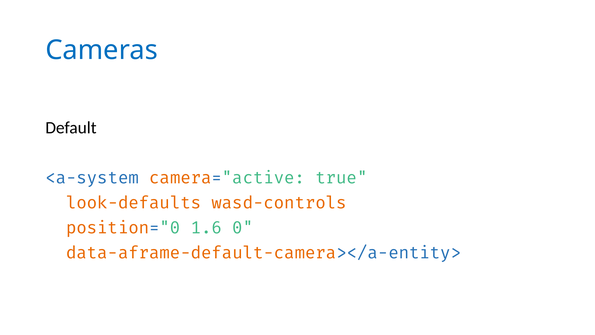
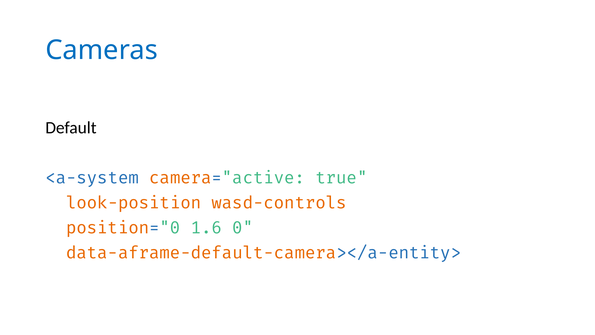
look-defaults: look-defaults -> look-position
